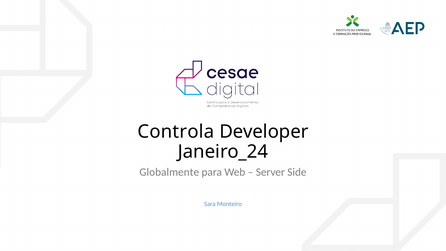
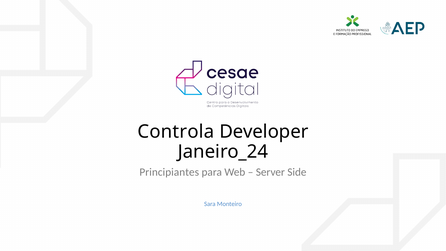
Globalmente: Globalmente -> Principiantes
